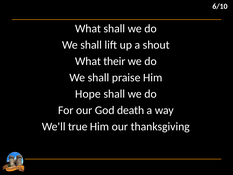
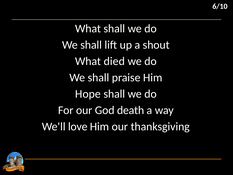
their: their -> died
true: true -> love
